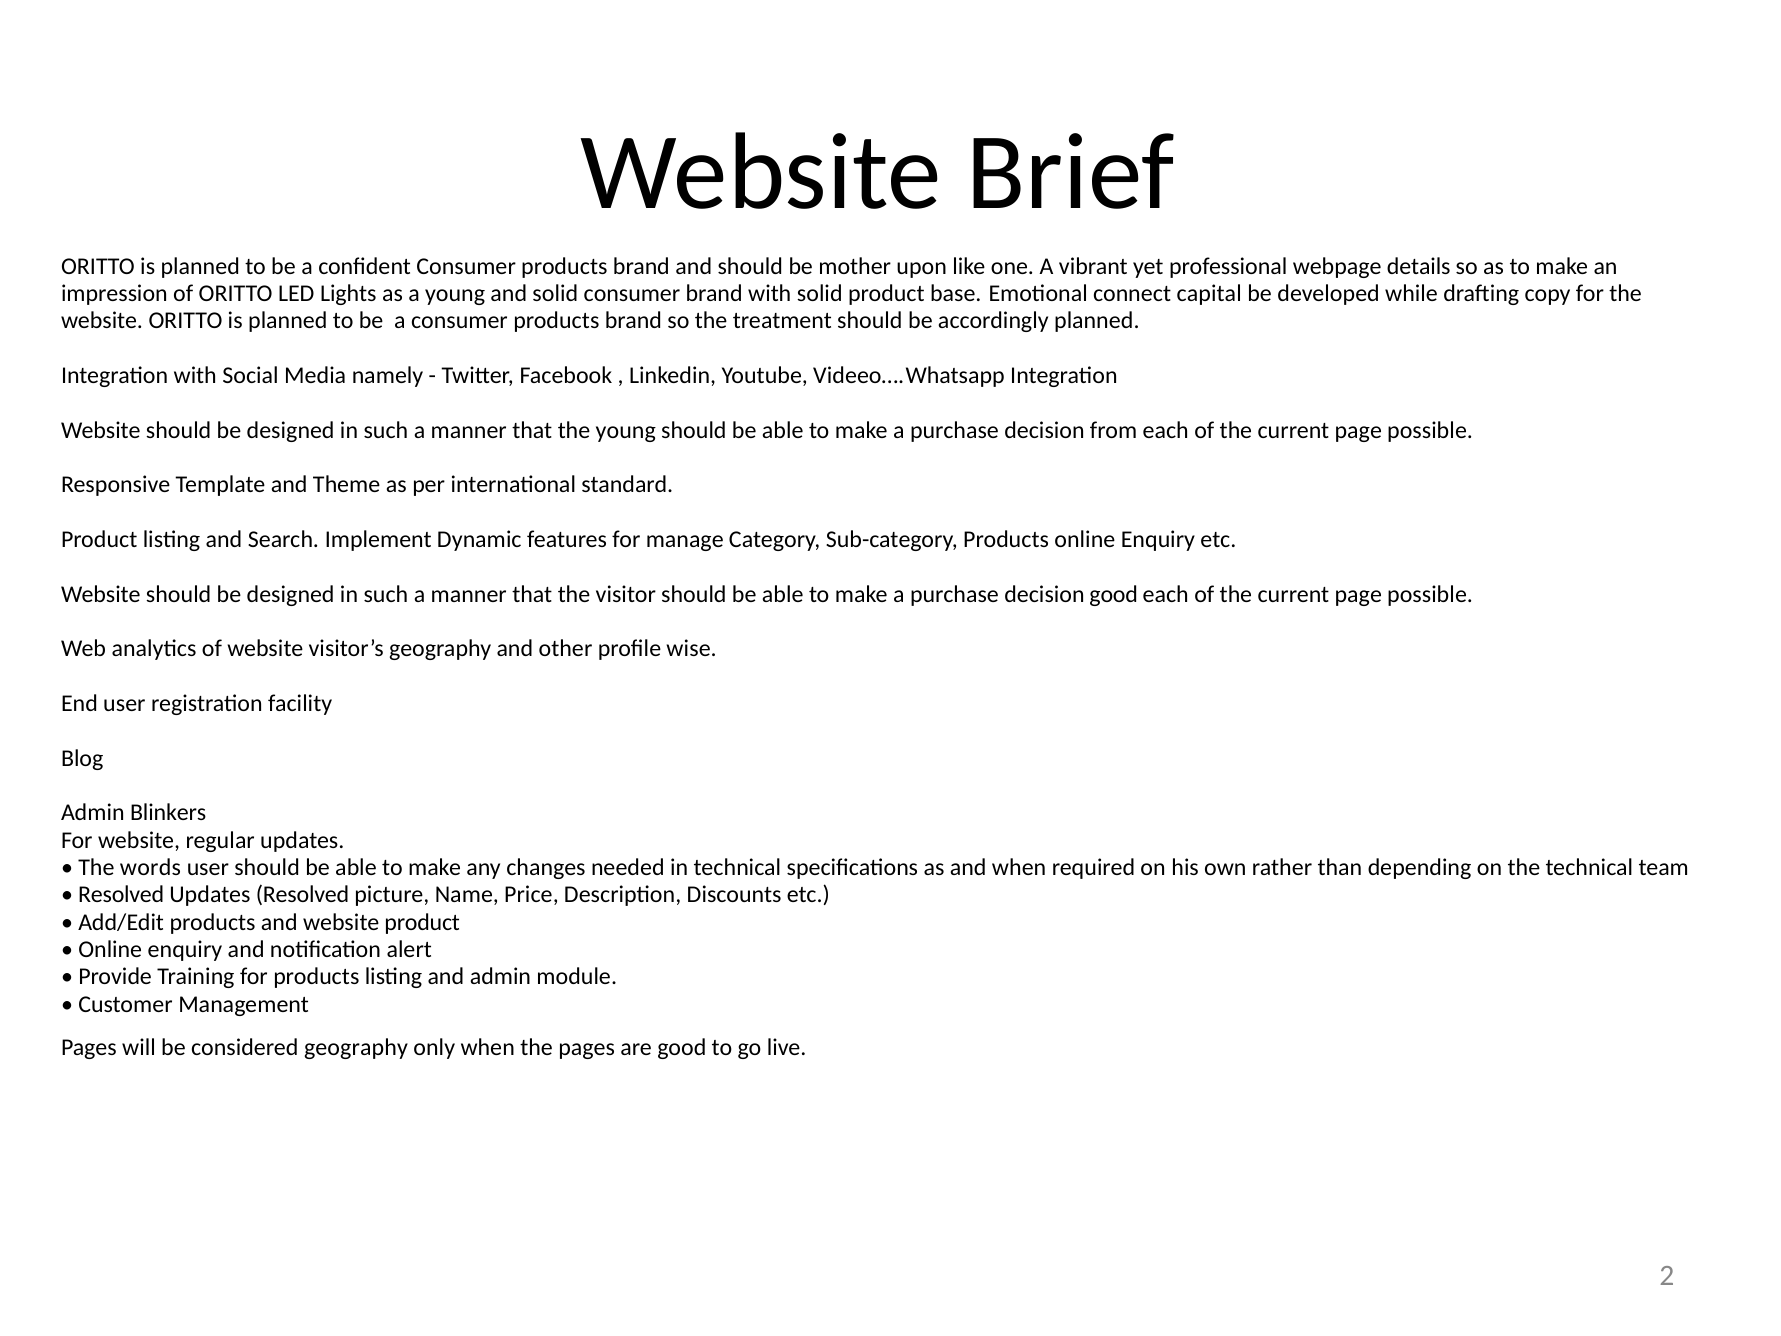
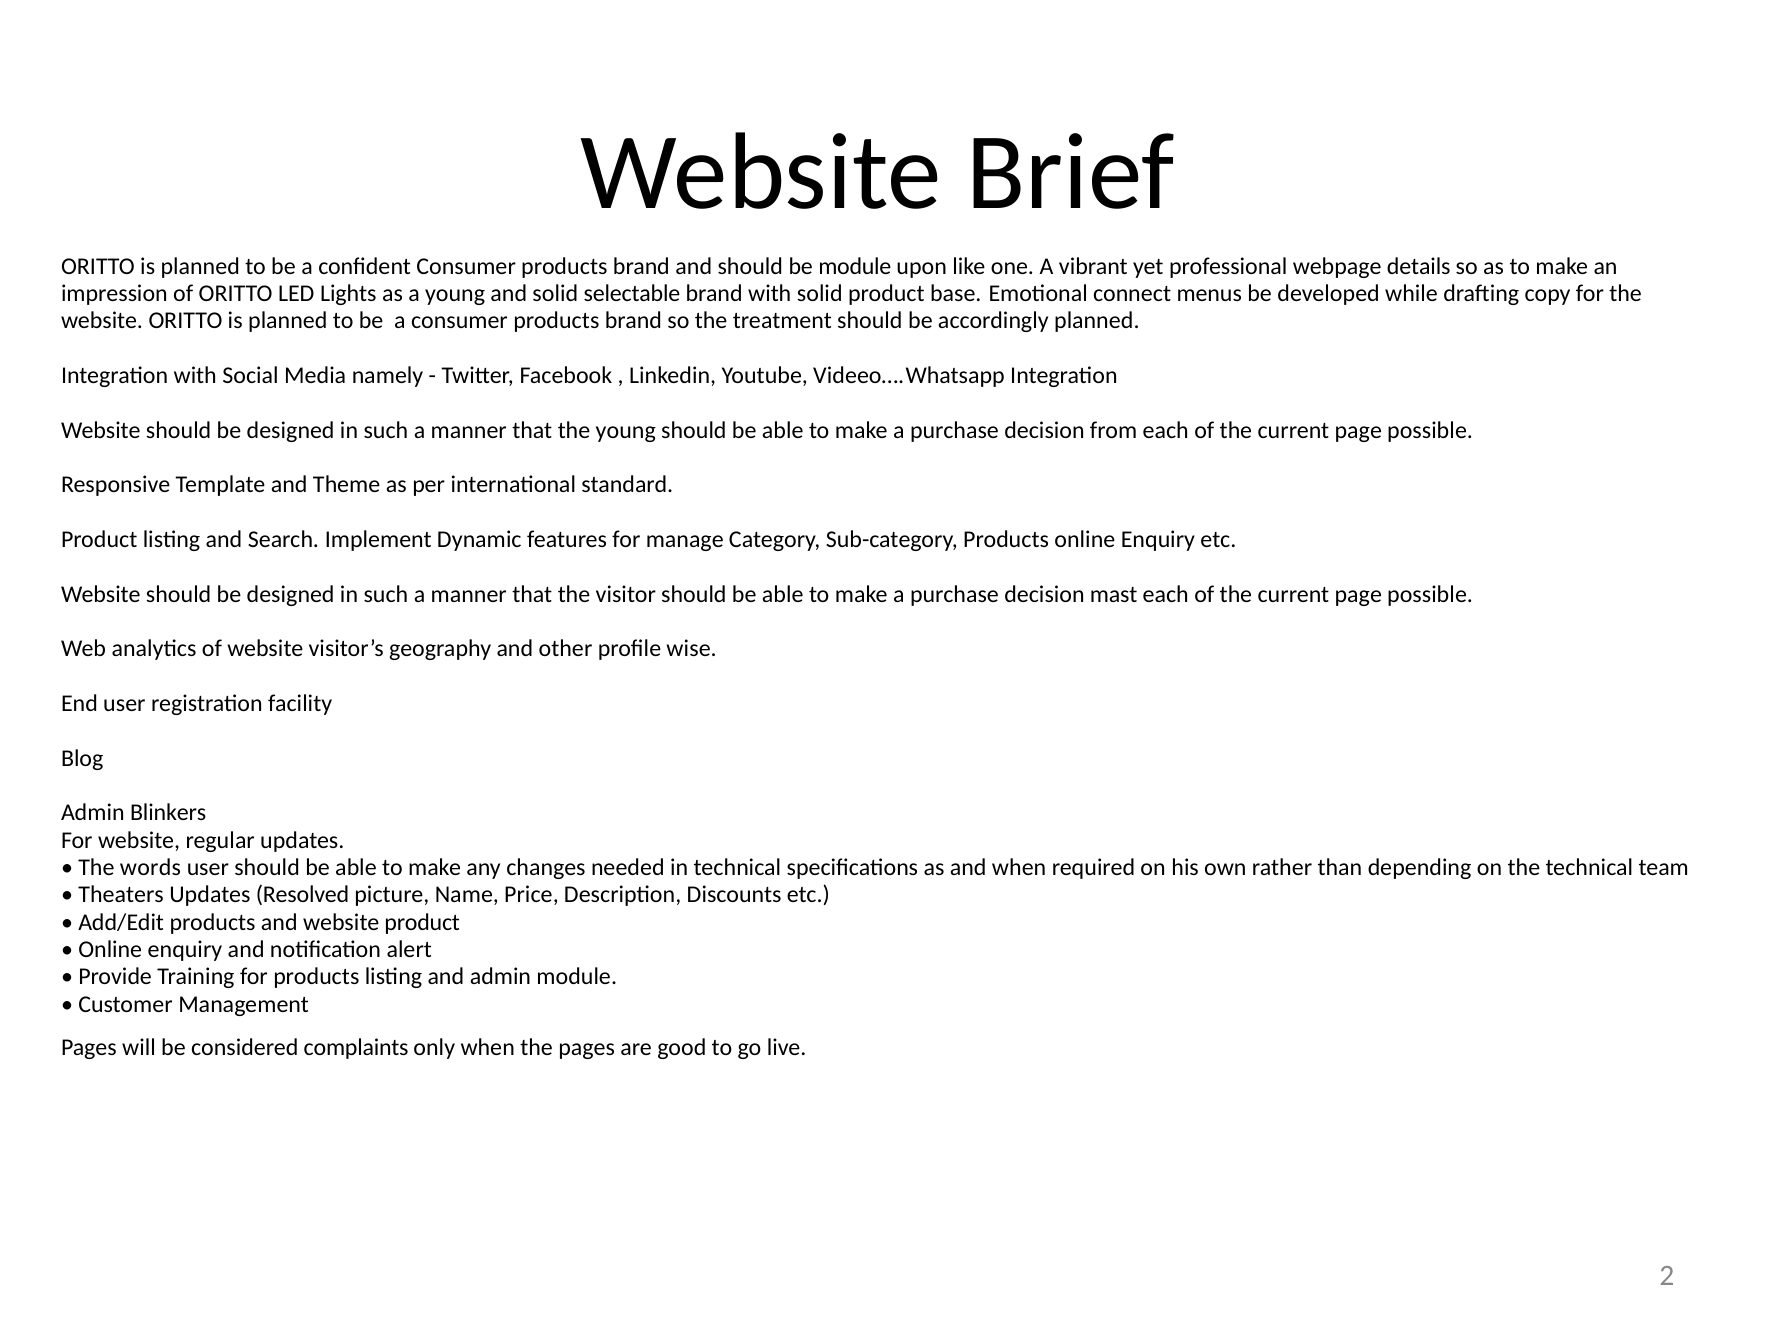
be mother: mother -> module
solid consumer: consumer -> selectable
capital: capital -> menus
decision good: good -> mast
Resolved at (121, 895): Resolved -> Theaters
considered geography: geography -> complaints
